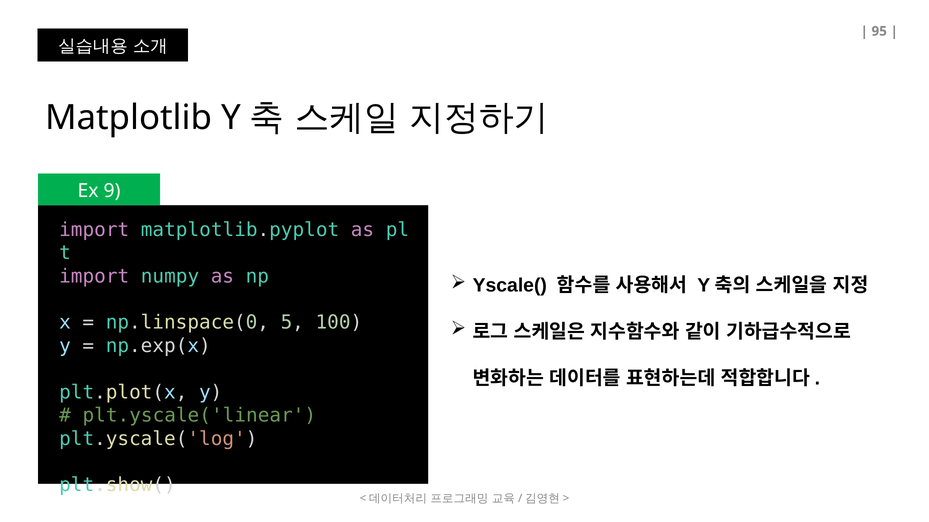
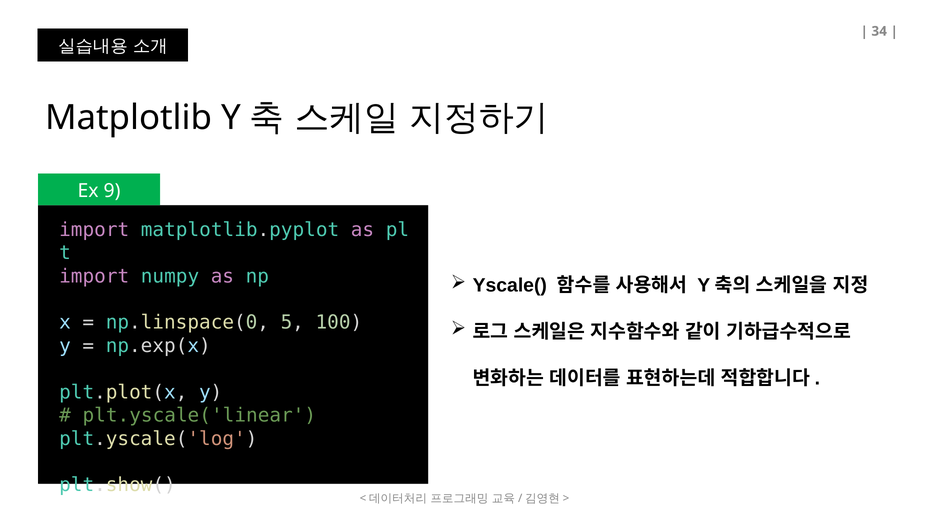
95: 95 -> 34
